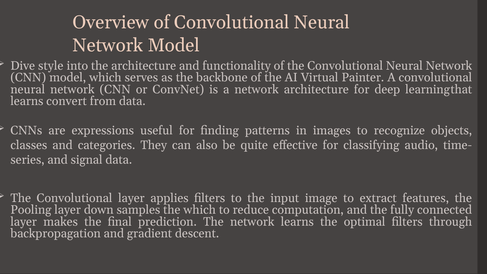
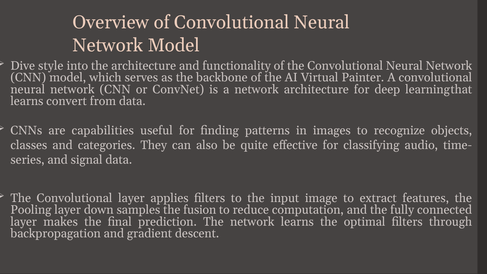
expressions: expressions -> capabilities
the which: which -> fusion
